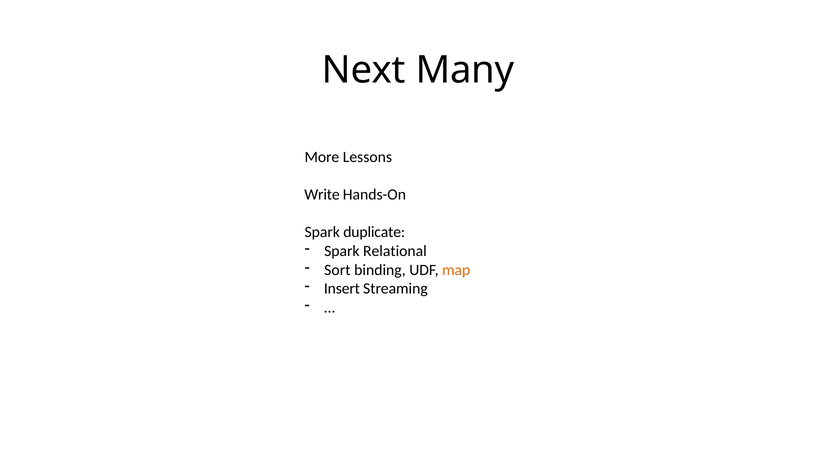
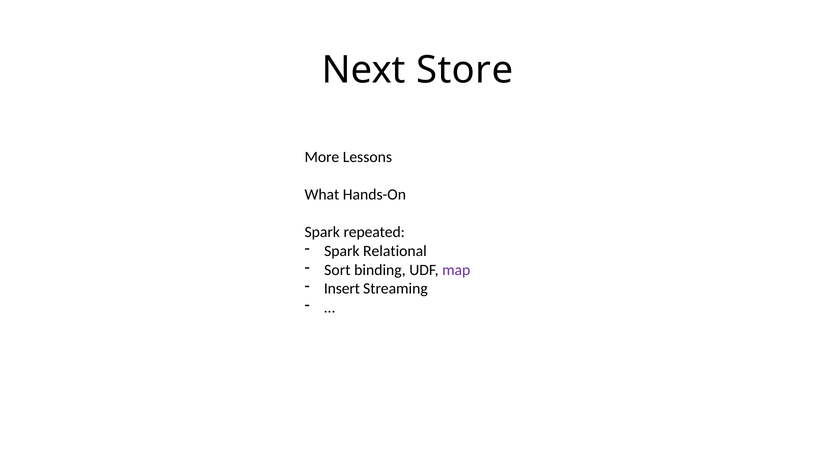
Many: Many -> Store
Write: Write -> What
duplicate: duplicate -> repeated
map colour: orange -> purple
